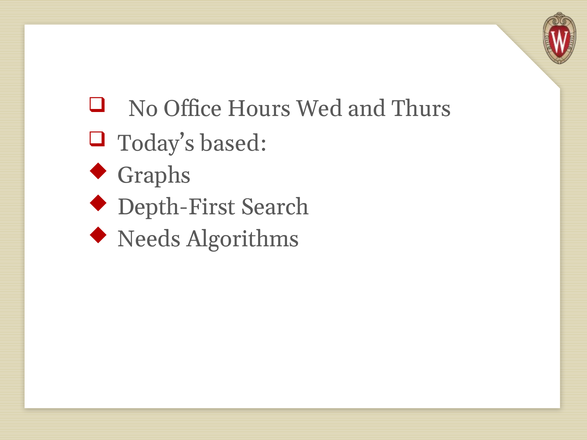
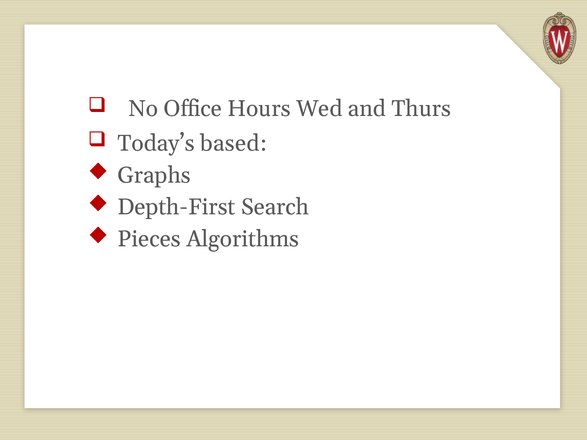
Needs: Needs -> Pieces
